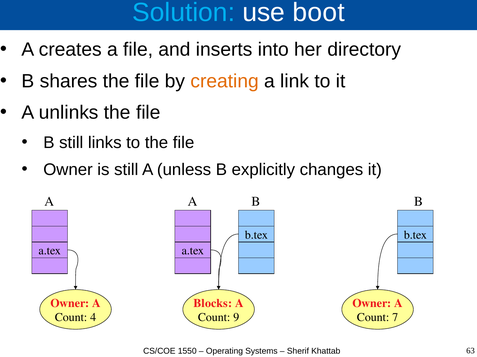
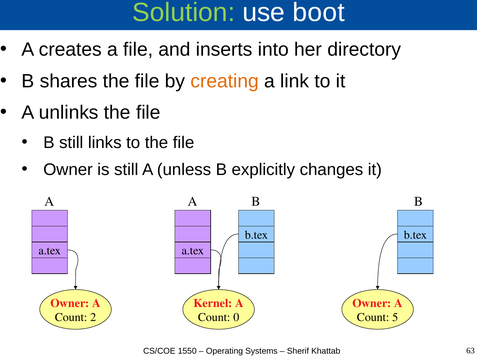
Solution colour: light blue -> light green
Blocks: Blocks -> Kernel
4: 4 -> 2
9: 9 -> 0
7: 7 -> 5
